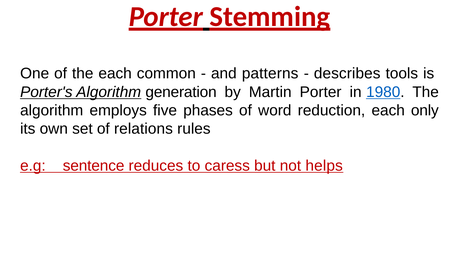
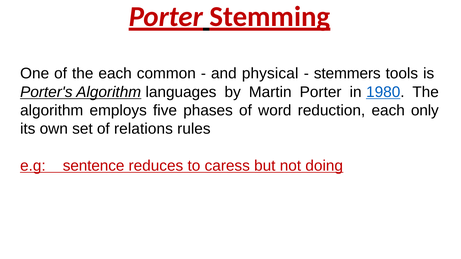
patterns: patterns -> physical
describes: describes -> stemmers
generation: generation -> languages
helps: helps -> doing
